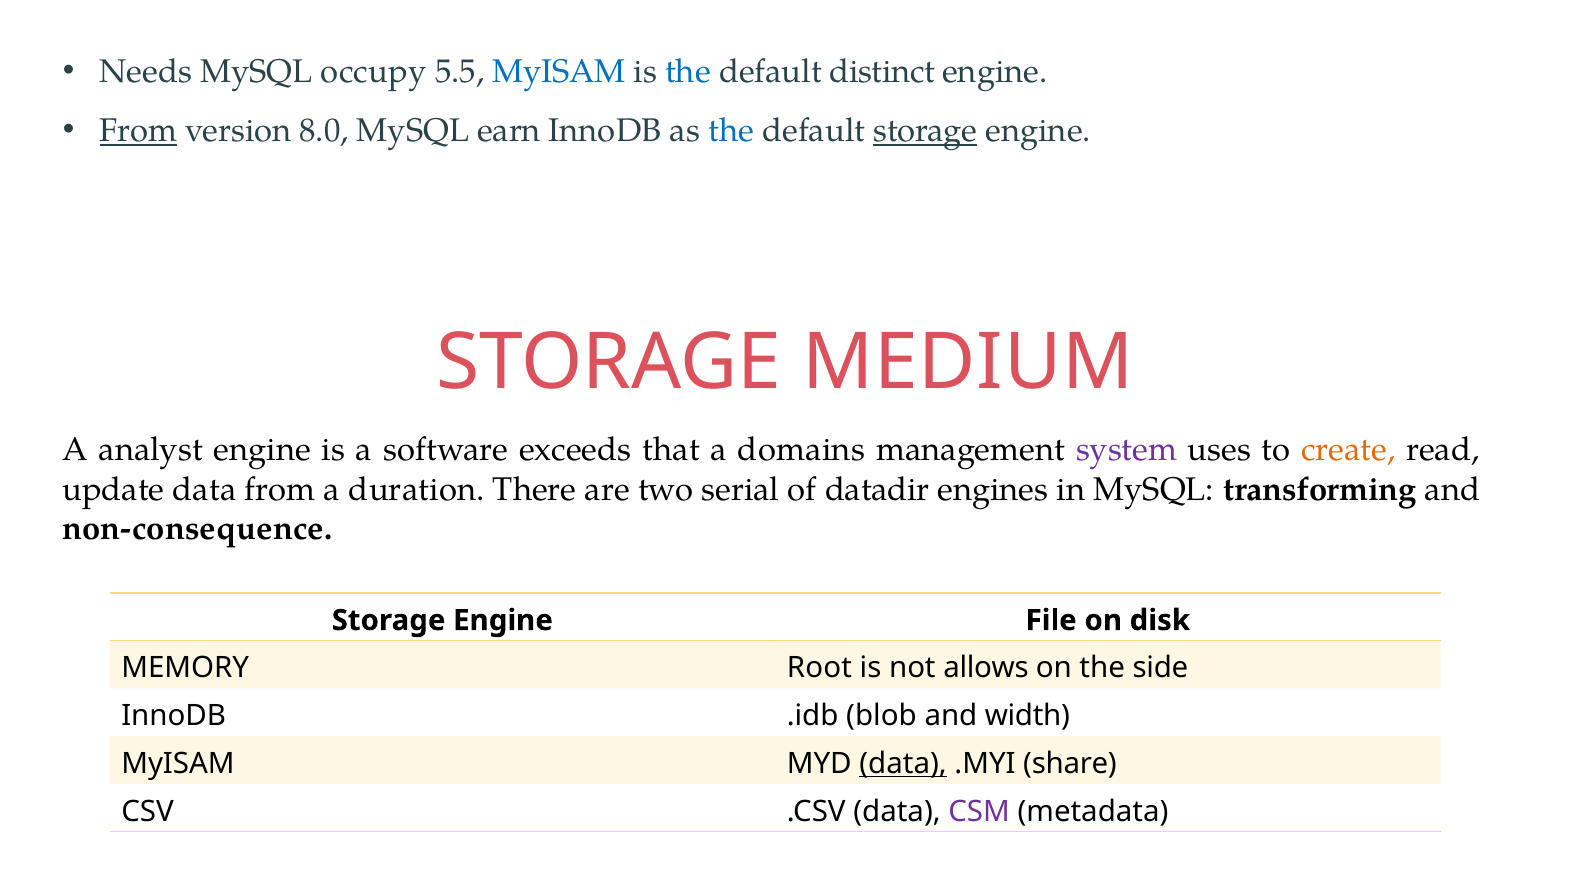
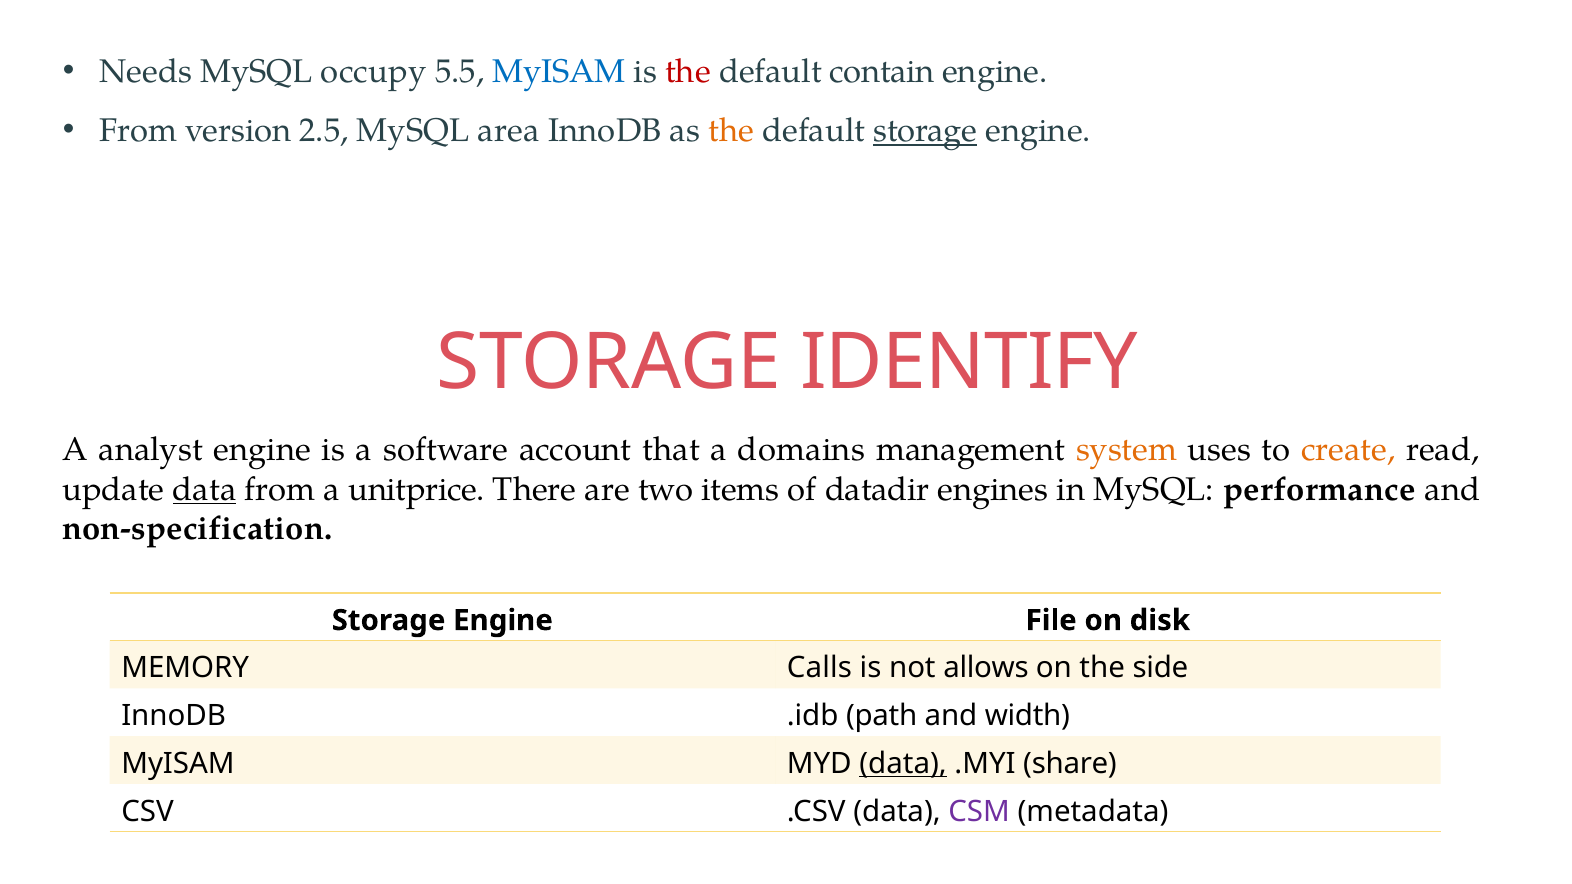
the at (688, 72) colour: blue -> red
distinct: distinct -> contain
From at (138, 131) underline: present -> none
8.0: 8.0 -> 2.5
earn: earn -> area
the at (731, 131) colour: blue -> orange
MEDIUM: MEDIUM -> IDENTIFY
exceeds: exceeds -> account
system colour: purple -> orange
data at (205, 490) underline: none -> present
duration: duration -> unitprice
serial: serial -> items
transforming: transforming -> performance
non-consequence: non-consequence -> non-specification
Root: Root -> Calls
blob: blob -> path
